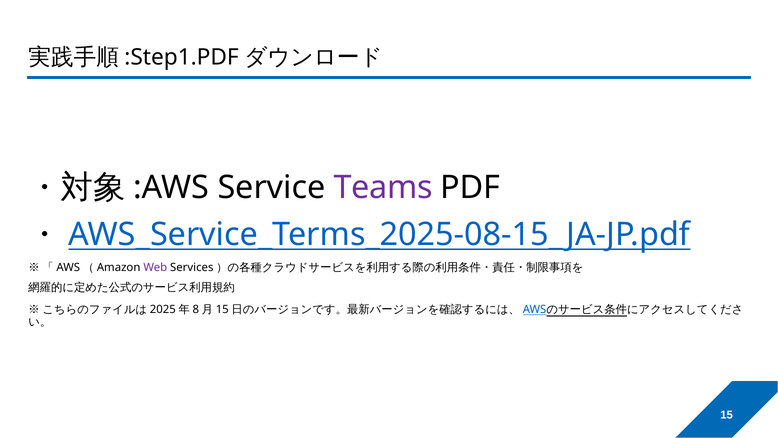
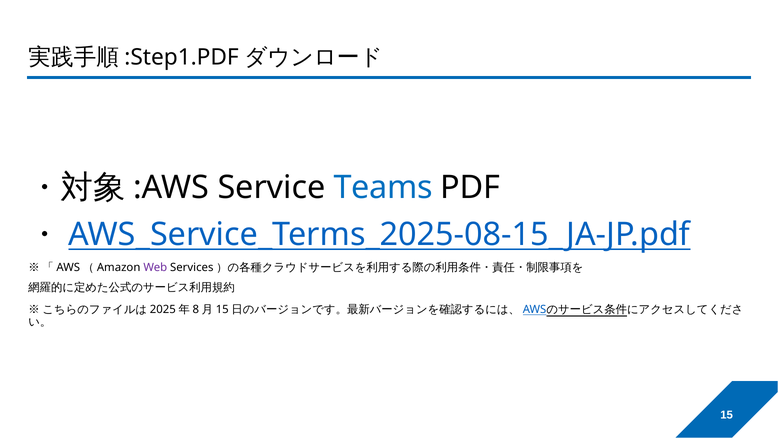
Teams colour: purple -> blue
